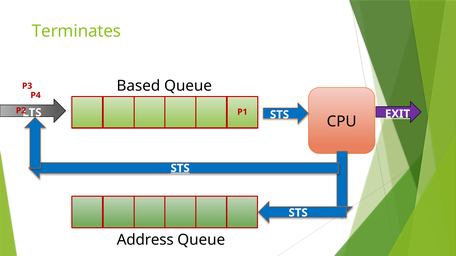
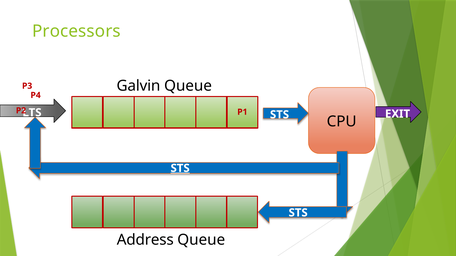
Terminates: Terminates -> Processors
Based: Based -> Galvin
EXIT underline: present -> none
